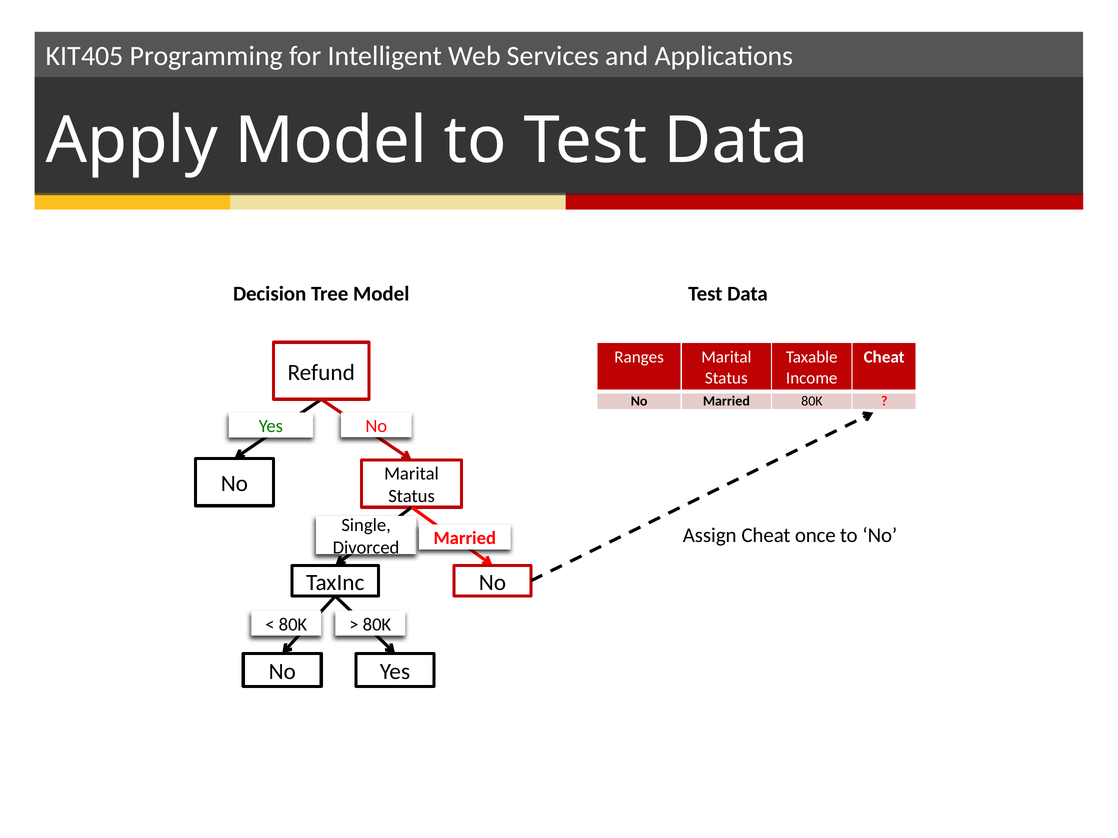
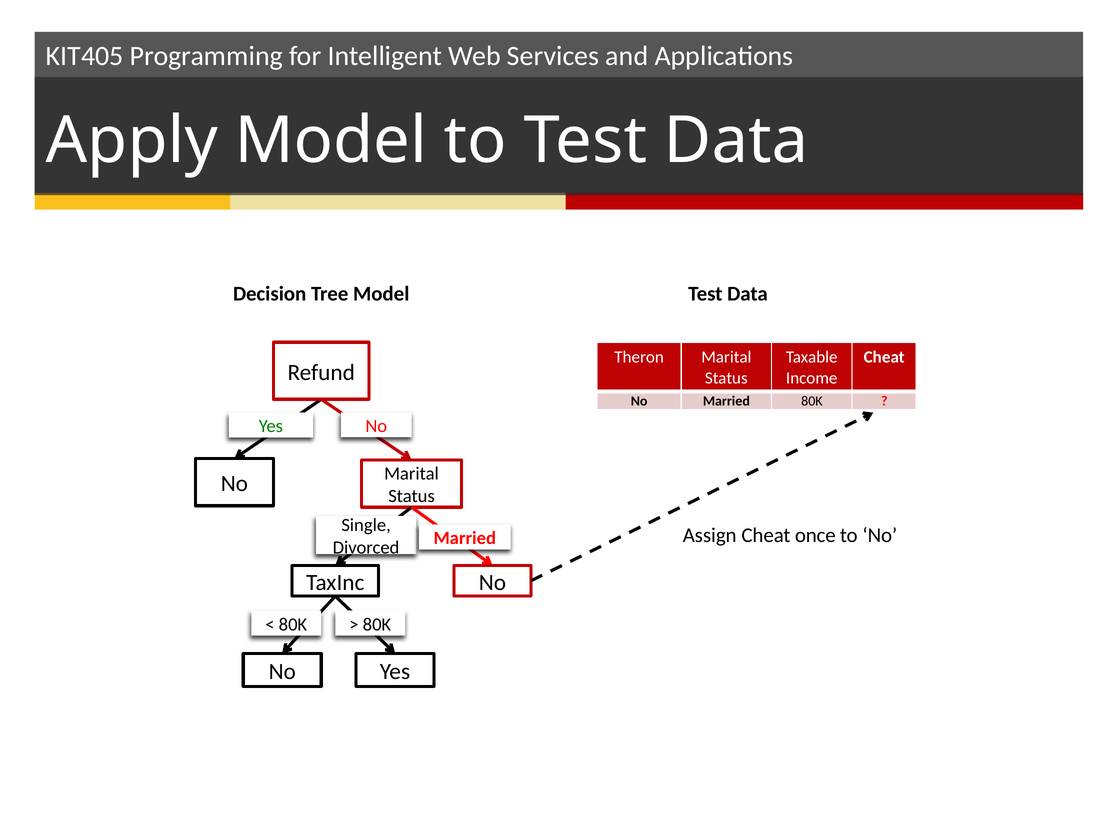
Ranges: Ranges -> Theron
